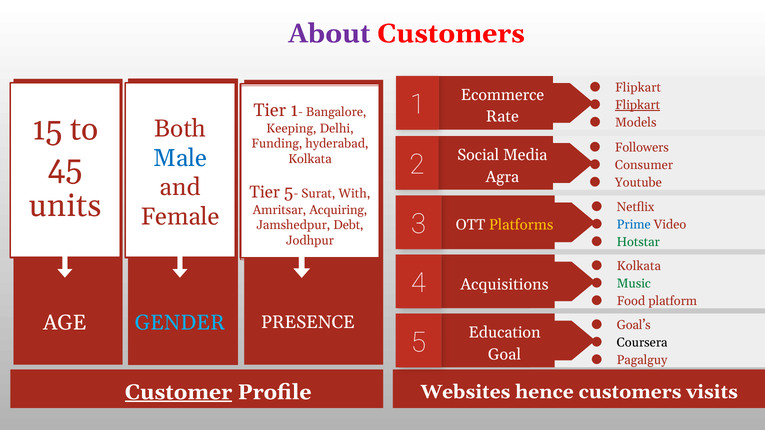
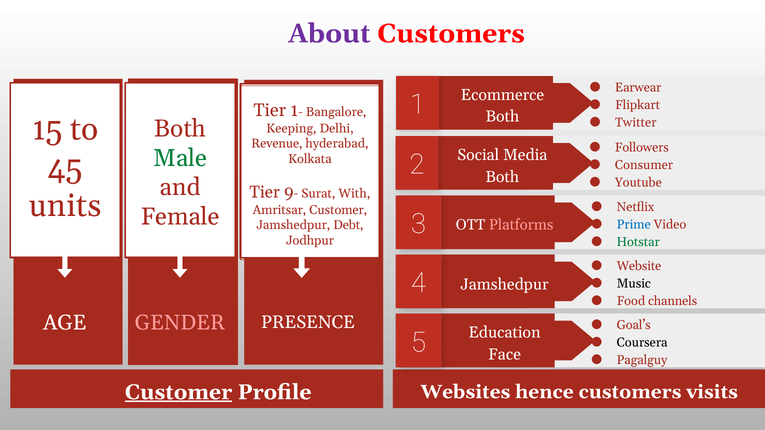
Flipkart at (638, 87): Flipkart -> Earwear
Flipkart at (638, 105) underline: present -> none
Rate at (502, 117): Rate -> Both
Models: Models -> Twitter
Funding: Funding -> Revenue
Male colour: blue -> green
Agra at (502, 177): Agra -> Both
Tier 5: 5 -> 9
Amritsar Acquiring: Acquiring -> Customer
Platforms colour: yellow -> pink
Kolkata at (639, 266): Kolkata -> Website
Music colour: green -> black
Acquisitions at (504, 284): Acquisitions -> Jamshedpur
platform: platform -> channels
GENDER colour: light blue -> pink
Goal: Goal -> Face
